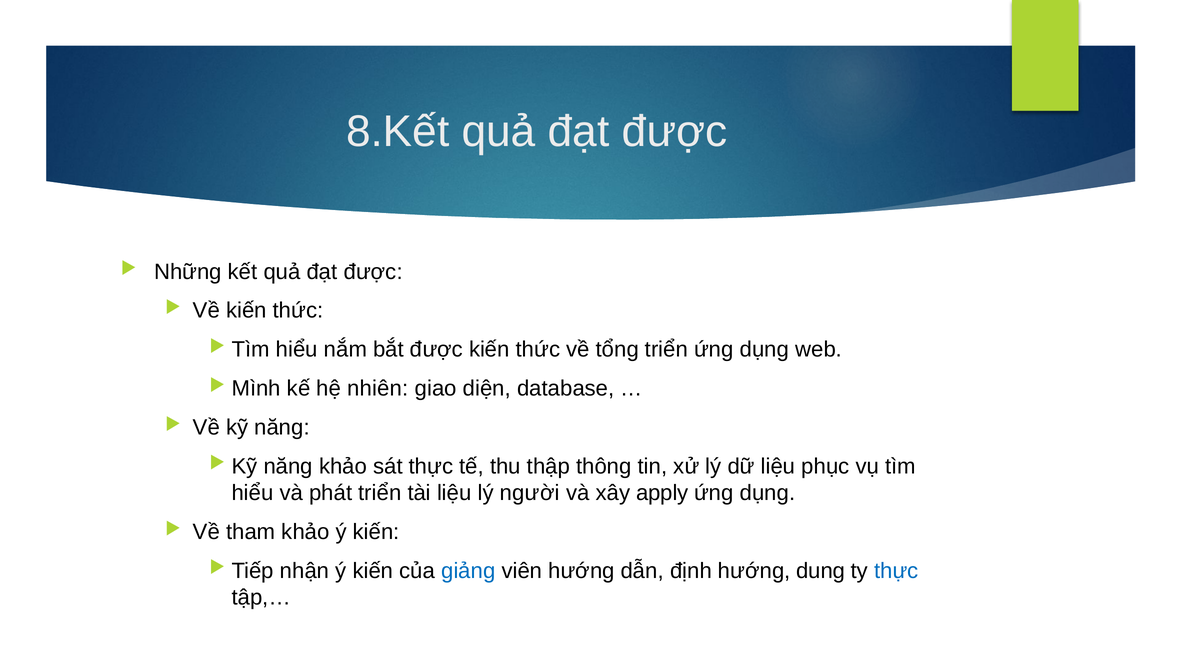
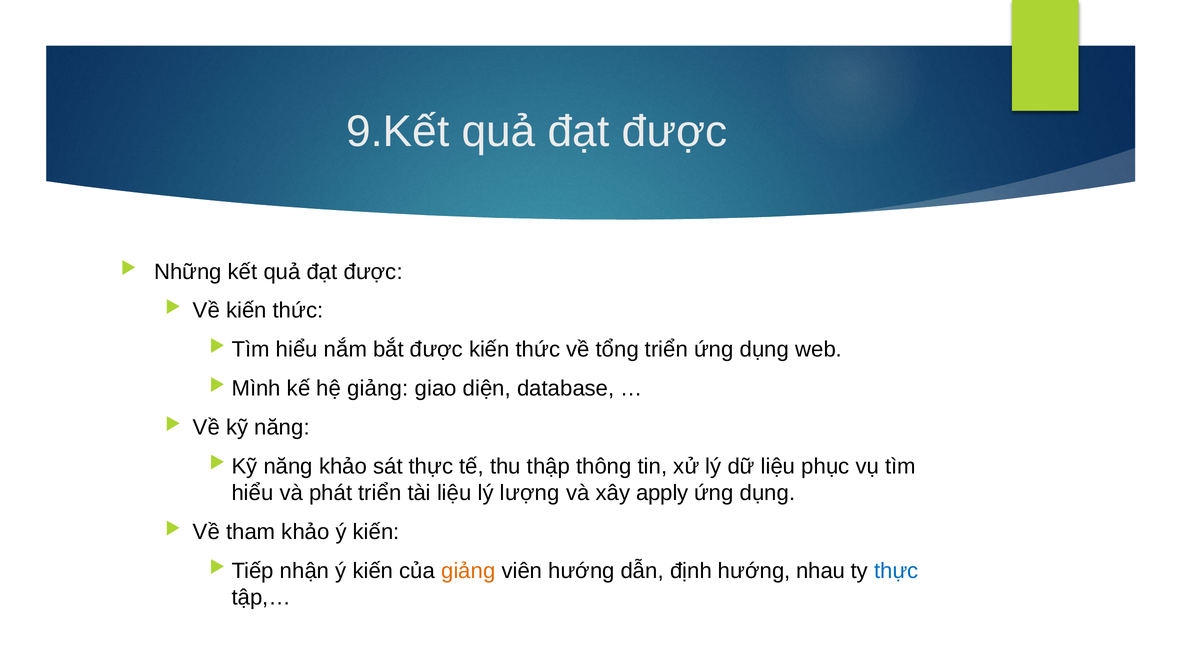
8.Kết: 8.Kết -> 9.Kết
hệ nhiên: nhiên -> giảng
người: người -> lượng
giảng at (468, 571) colour: blue -> orange
dung: dung -> nhau
